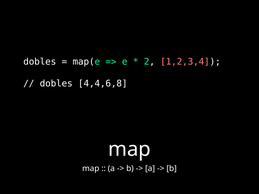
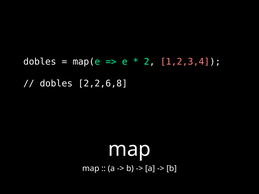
4,4,6,8: 4,4,6,8 -> 2,2,6,8
